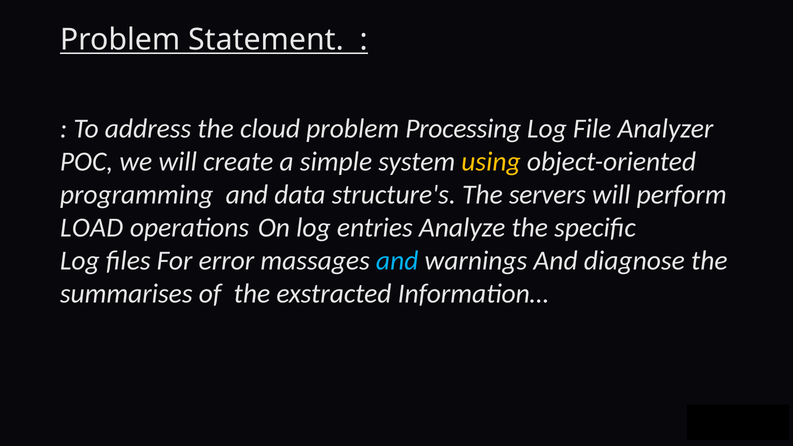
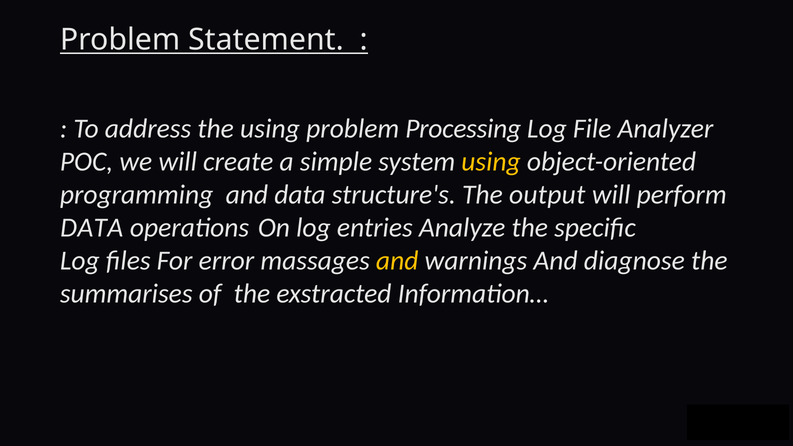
the cloud: cloud -> using
servers: servers -> output
LOAD at (92, 228): LOAD -> DATA
and at (397, 261) colour: light blue -> yellow
